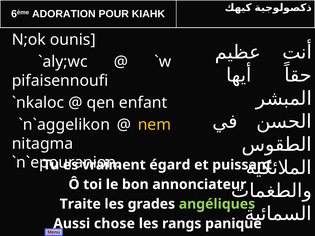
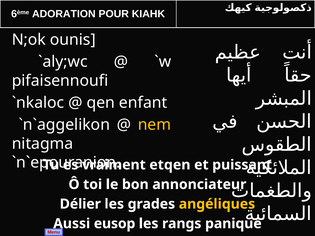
égard: égard -> etqen
Traite: Traite -> Délier
angéliques colour: light green -> yellow
chose: chose -> eusop
